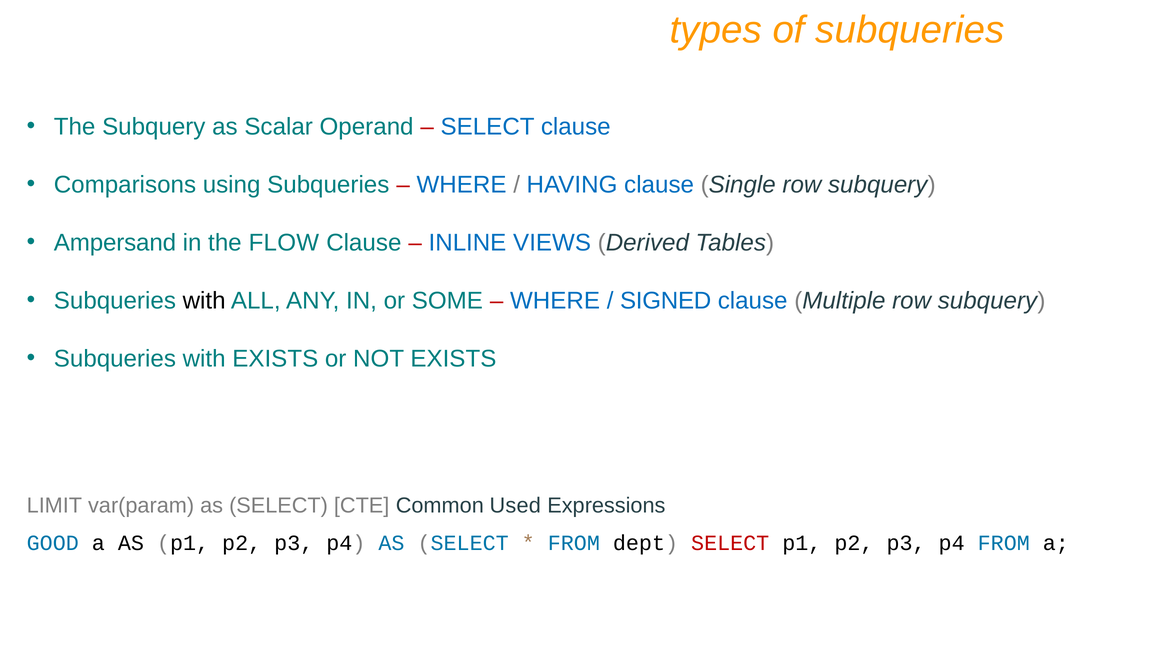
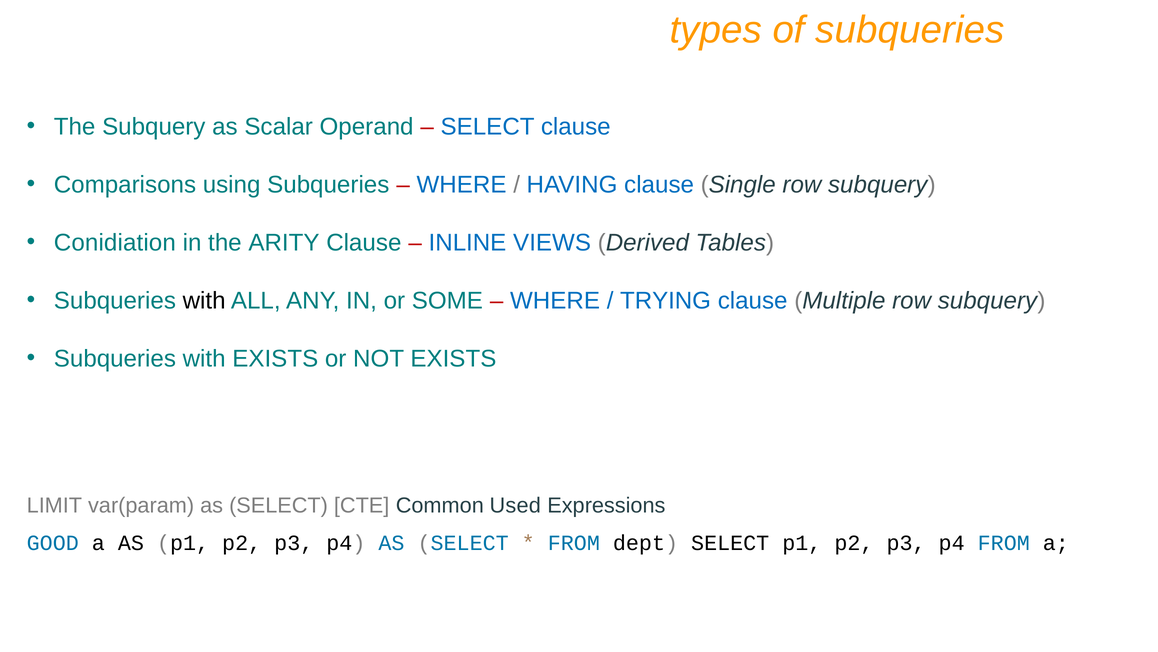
Ampersand: Ampersand -> Conidiation
FLOW: FLOW -> ARITY
SIGNED: SIGNED -> TRYING
SELECT at (730, 543) colour: red -> black
